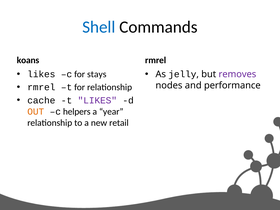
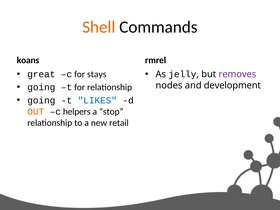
Shell colour: blue -> orange
likes at (41, 74): likes -> great
rmrel at (41, 87): rmrel -> going
performance: performance -> development
cache at (41, 100): cache -> going
LIKES at (97, 100) colour: purple -> blue
year: year -> stop
